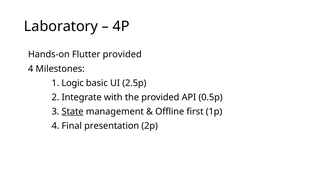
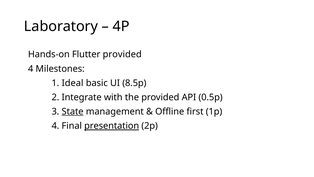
Logic: Logic -> Ideal
2.5p: 2.5p -> 8.5p
presentation underline: none -> present
